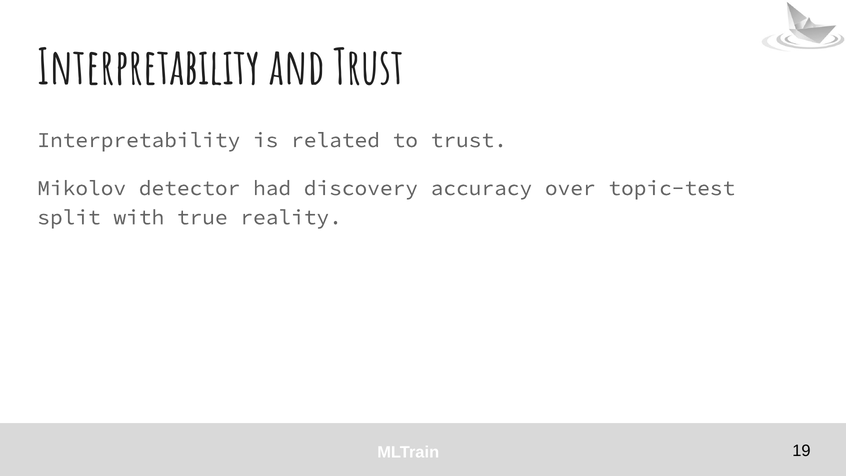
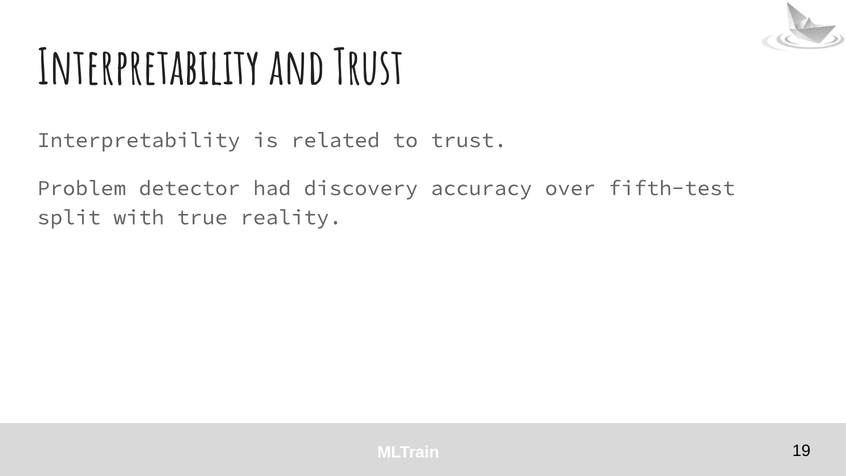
Mikolov: Mikolov -> Problem
topic-test: topic-test -> fifth-test
